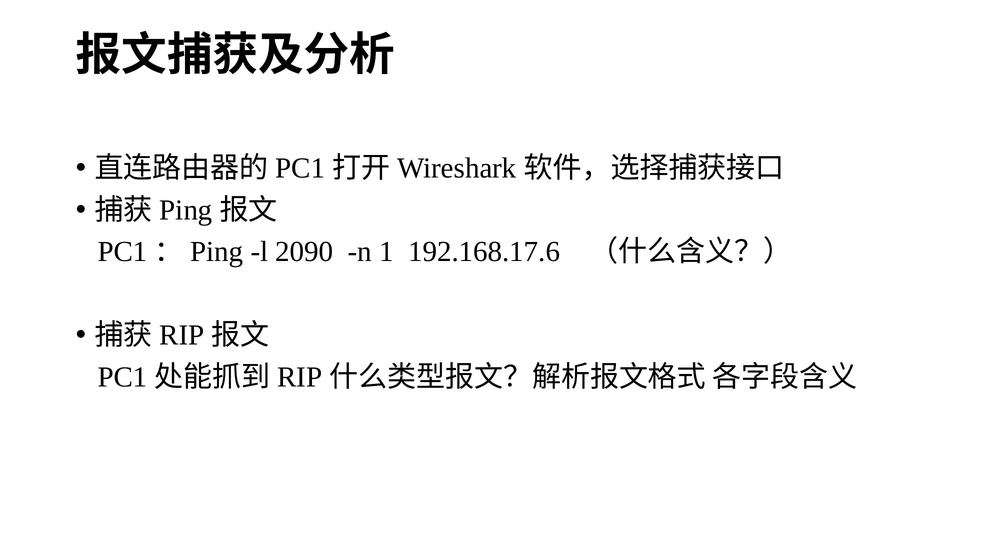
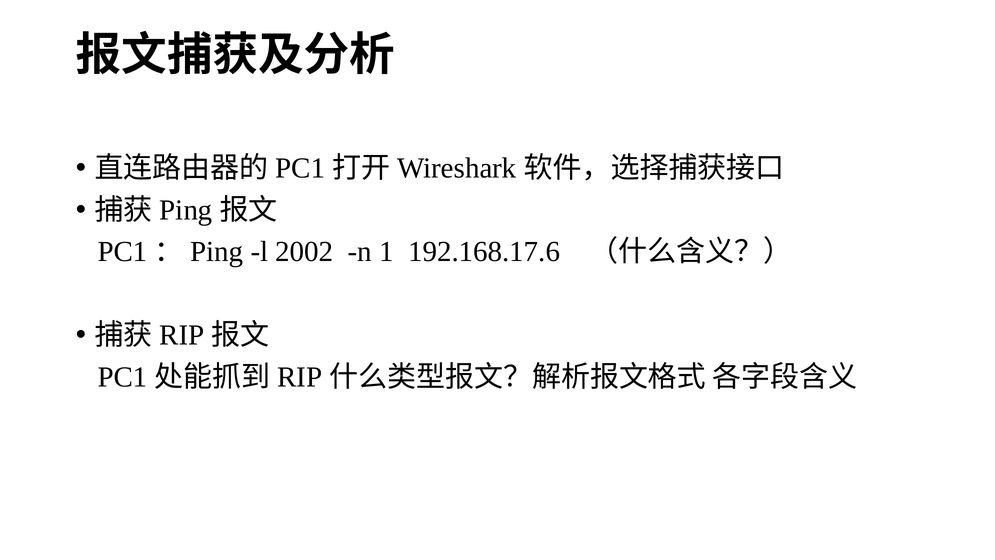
2090: 2090 -> 2002
